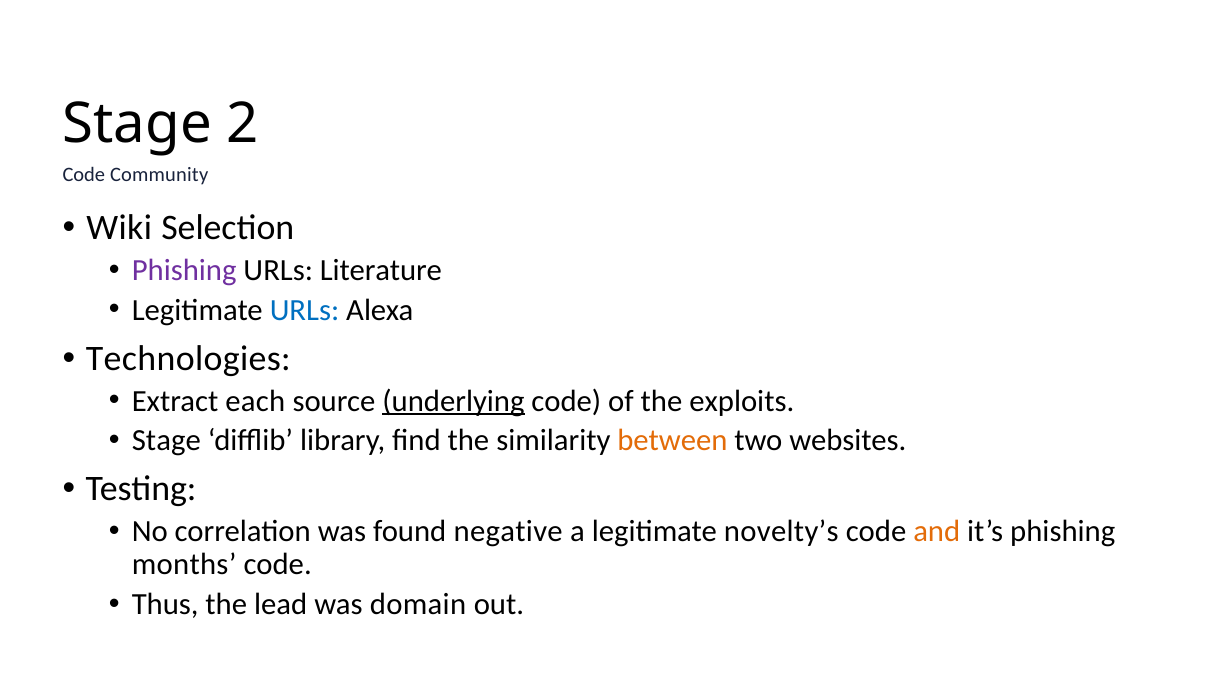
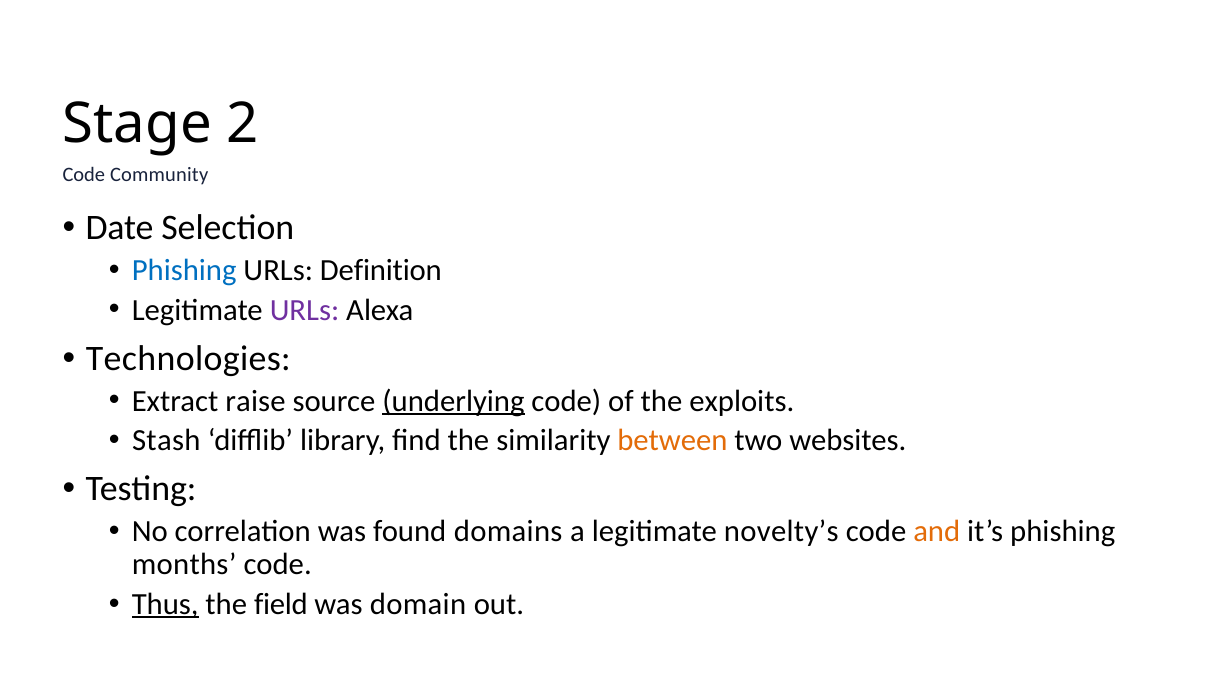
Wiki: Wiki -> Date
Phishing at (184, 271) colour: purple -> blue
Literature: Literature -> Definition
URLs at (305, 310) colour: blue -> purple
each: each -> raise
Stage at (166, 441): Stage -> Stash
negative: negative -> domains
Thus underline: none -> present
lead: lead -> field
